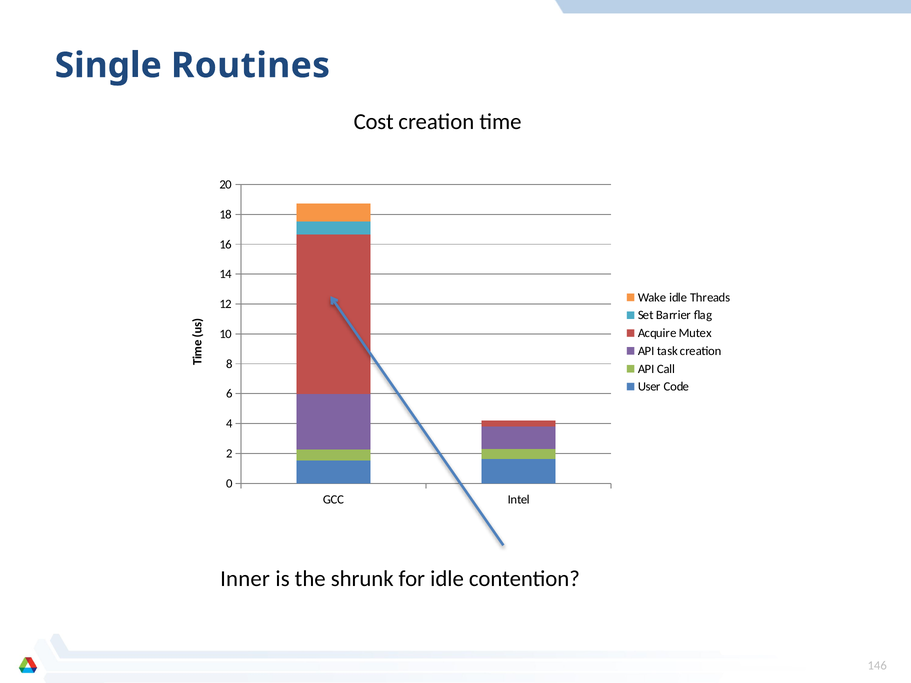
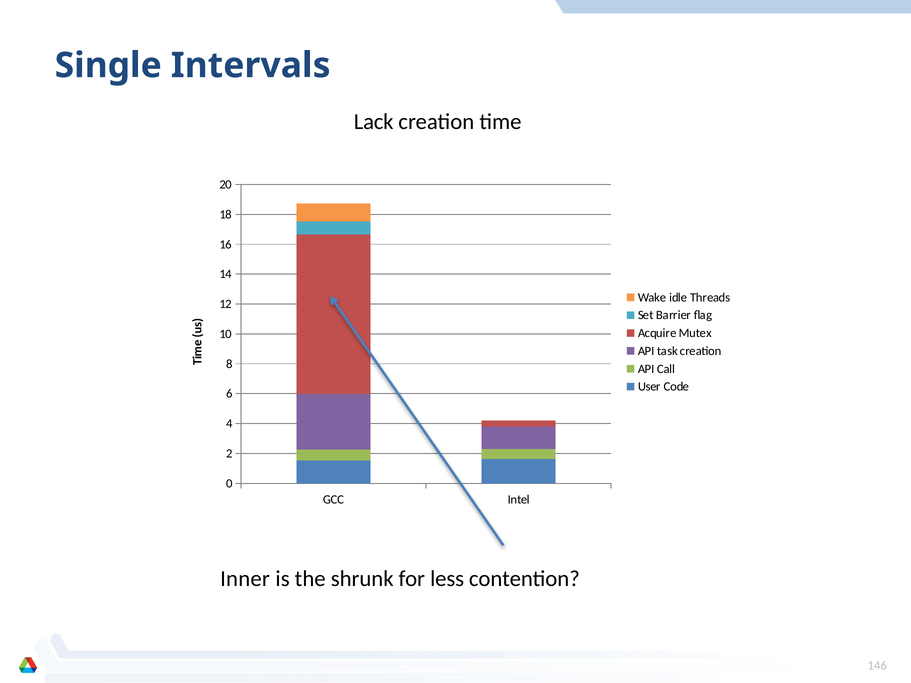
Routines: Routines -> Intervals
Cost: Cost -> Lack
for idle: idle -> less
